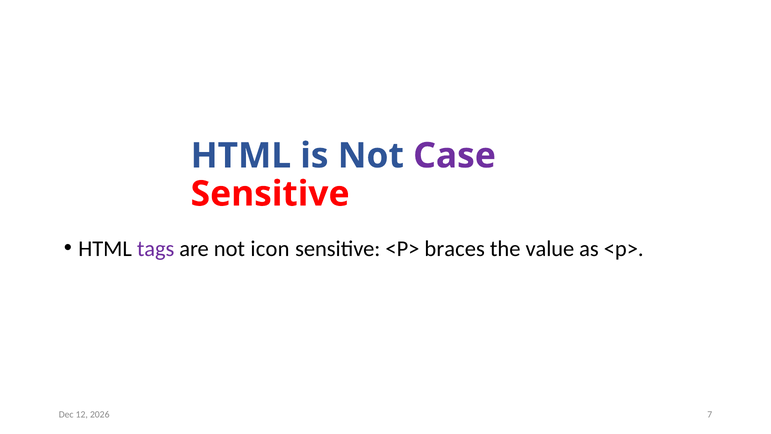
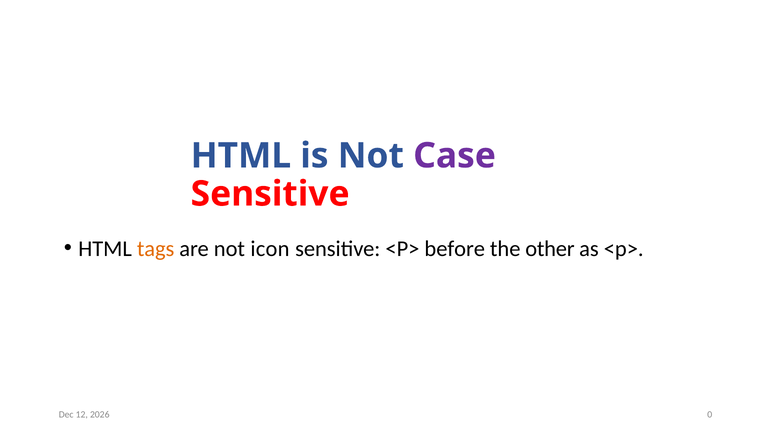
tags colour: purple -> orange
braces: braces -> before
value: value -> other
7: 7 -> 0
